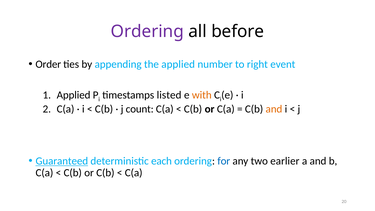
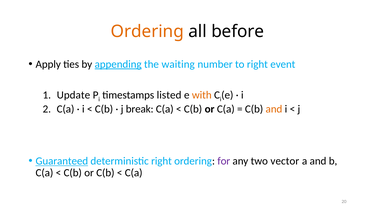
Ordering at (147, 32) colour: purple -> orange
Order: Order -> Apply
appending underline: none -> present
the applied: applied -> waiting
Applied at (74, 95): Applied -> Update
count: count -> break
deterministic each: each -> right
for colour: blue -> purple
earlier: earlier -> vector
